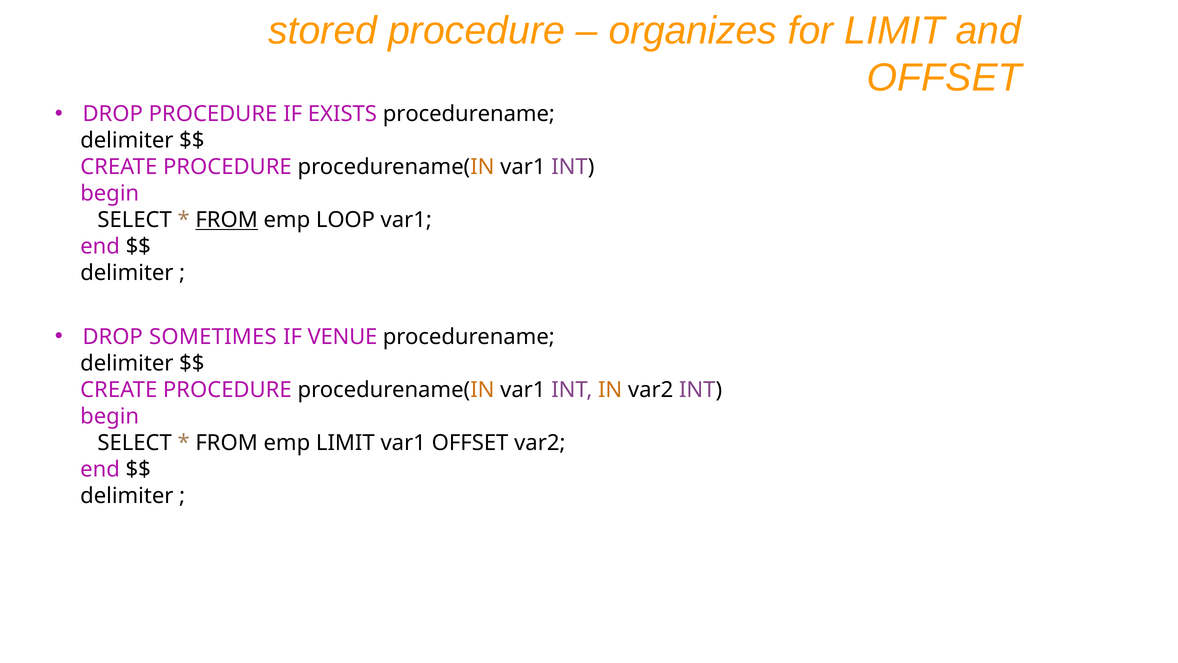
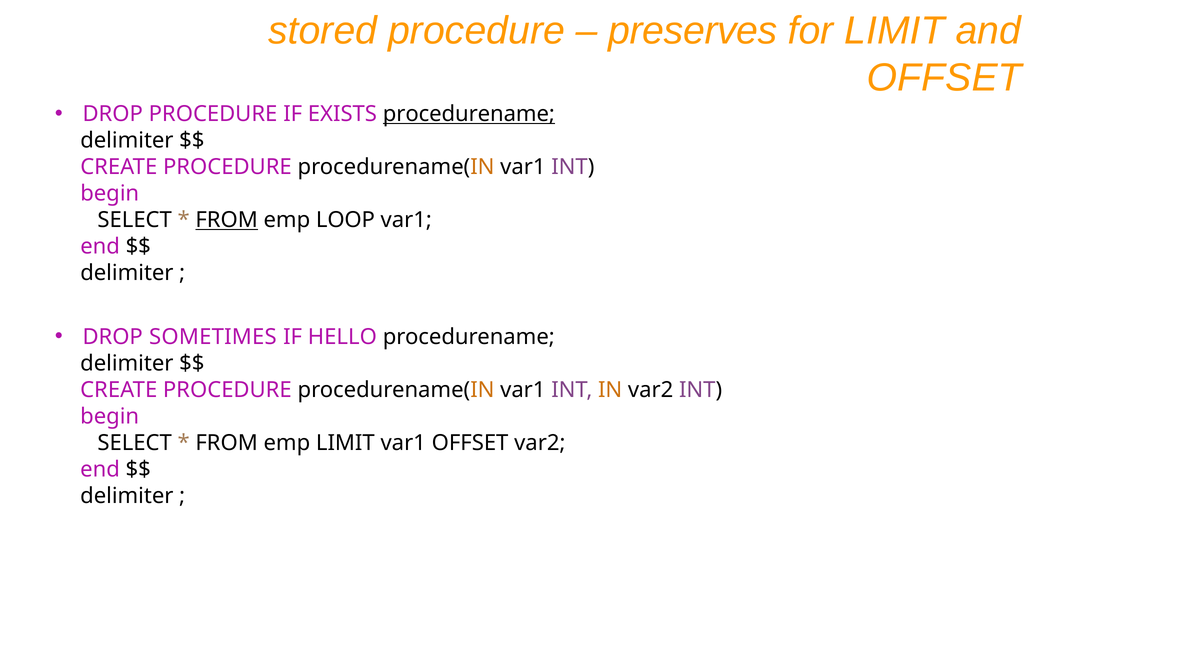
organizes: organizes -> preserves
procedurename at (469, 114) underline: none -> present
VENUE: VENUE -> HELLO
